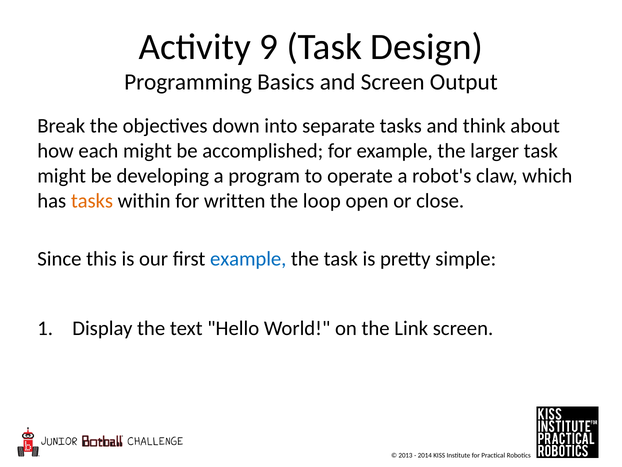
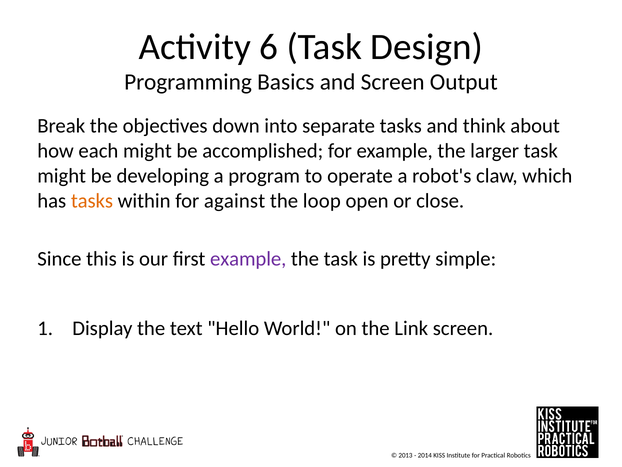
9: 9 -> 6
written: written -> against
example at (248, 259) colour: blue -> purple
